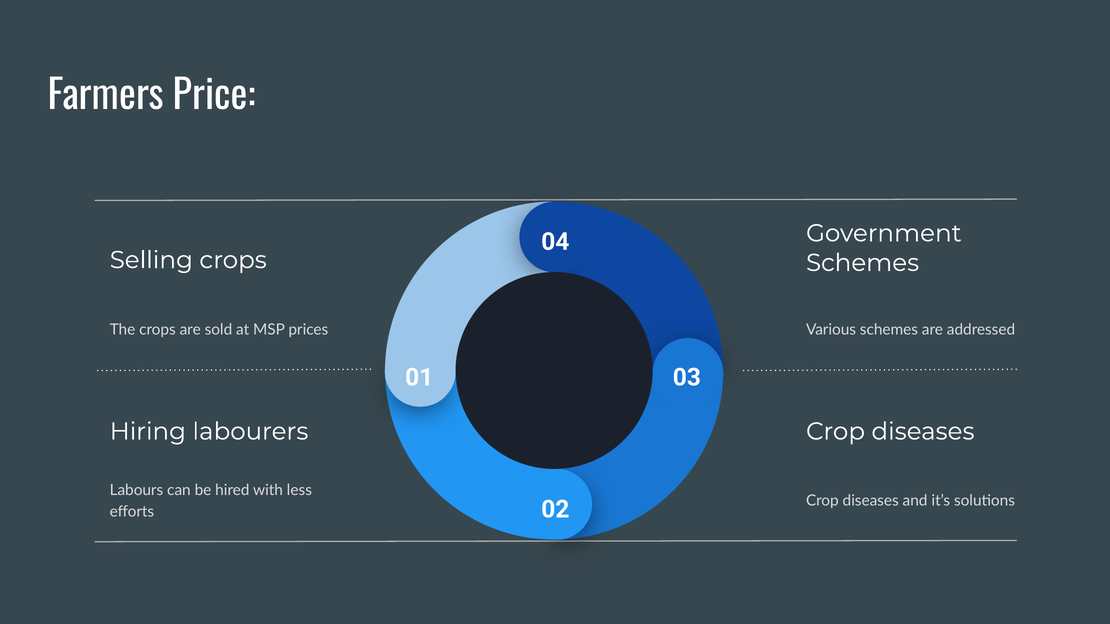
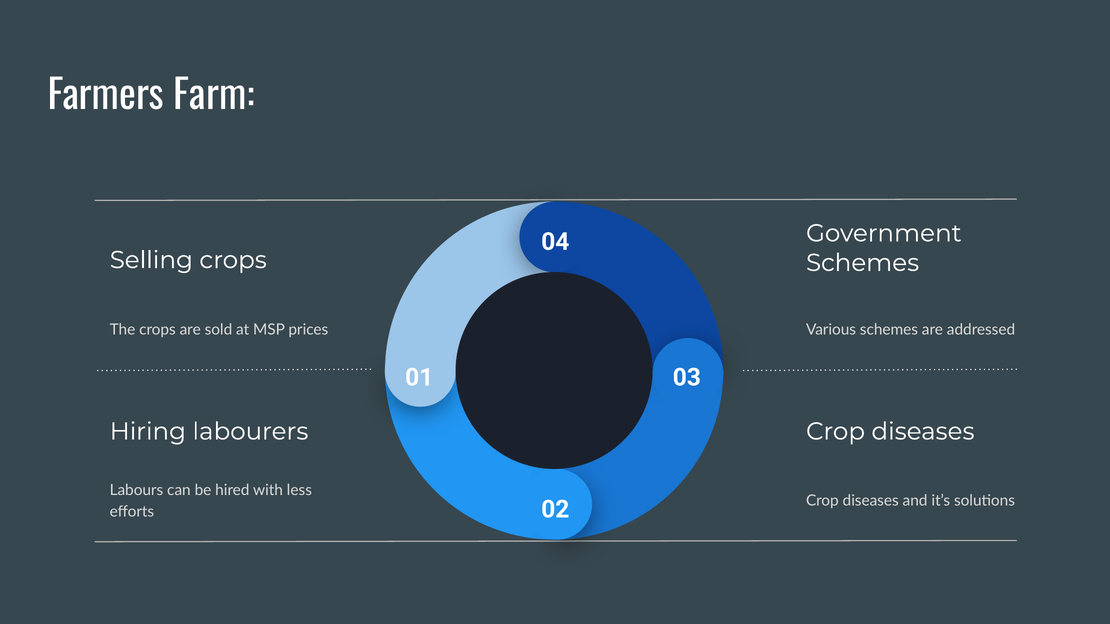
Price: Price -> Farm
